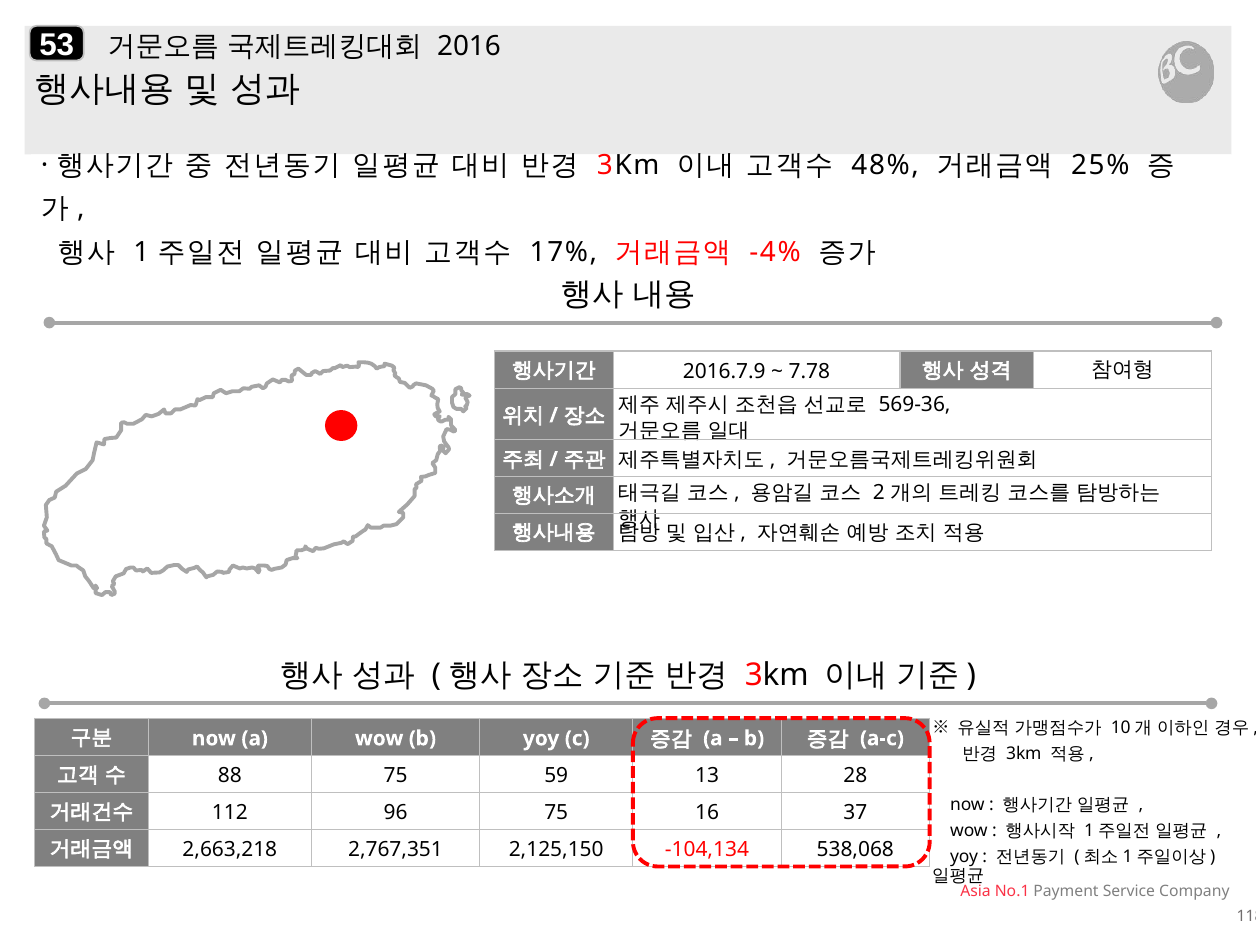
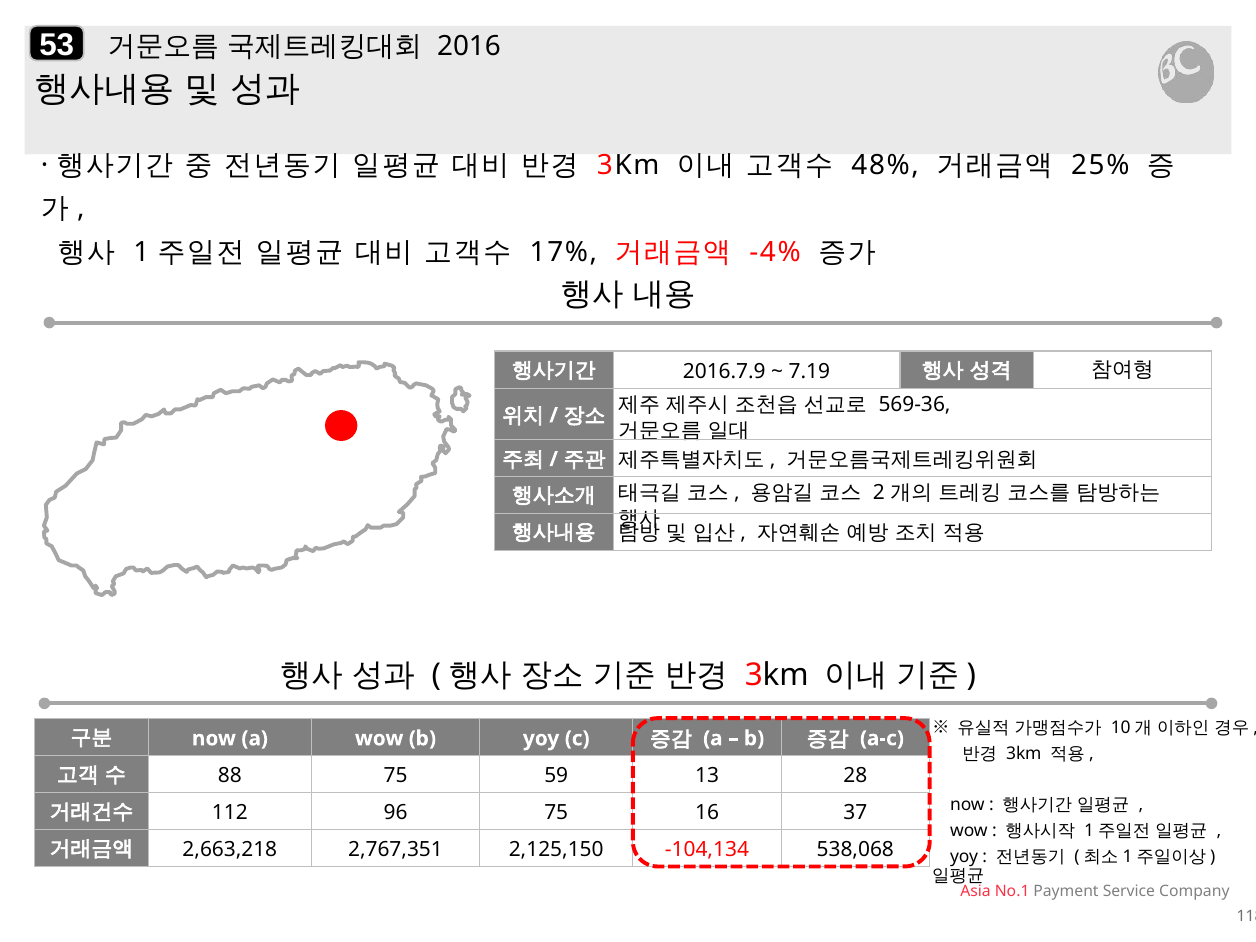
7.78: 7.78 -> 7.19
